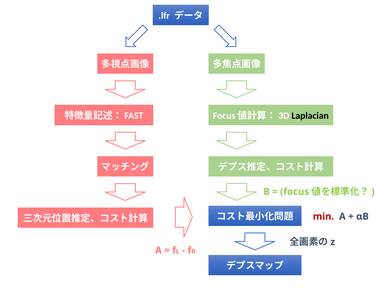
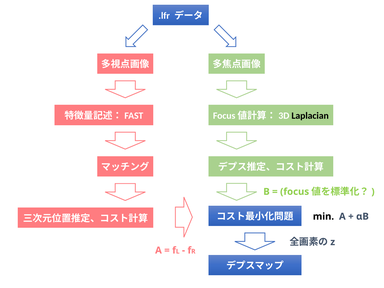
min colour: red -> black
